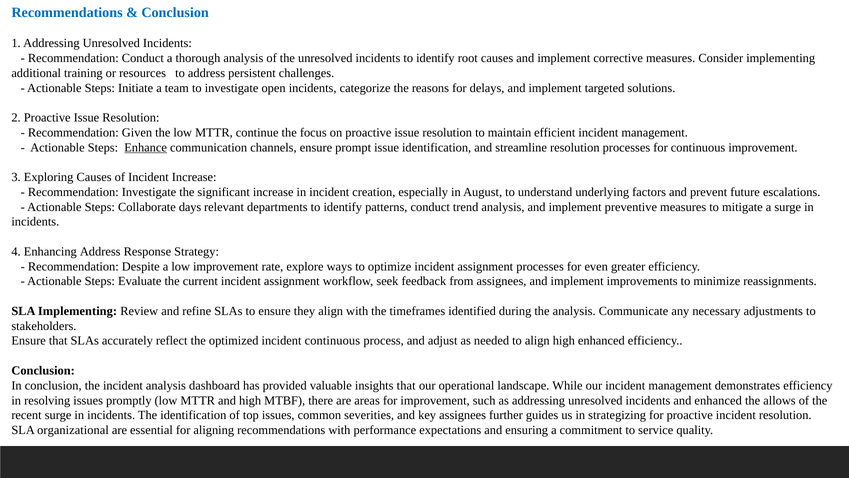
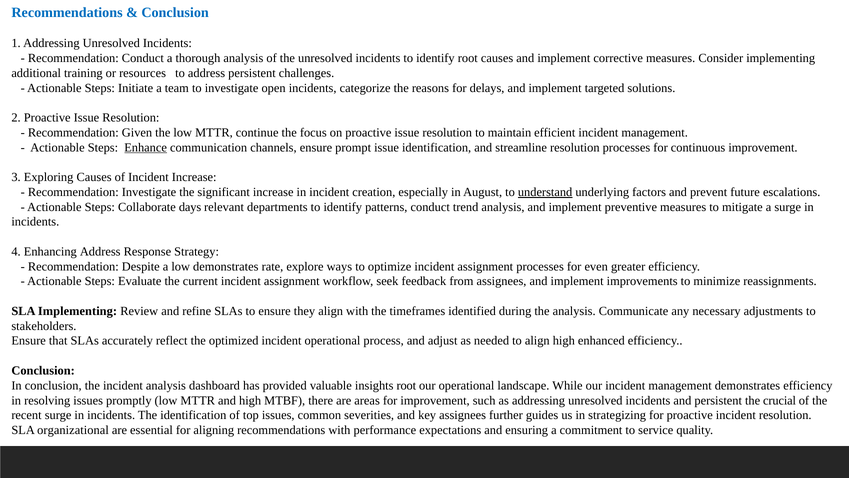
understand underline: none -> present
low improvement: improvement -> demonstrates
incident continuous: continuous -> operational
insights that: that -> root
and enhanced: enhanced -> persistent
allows: allows -> crucial
